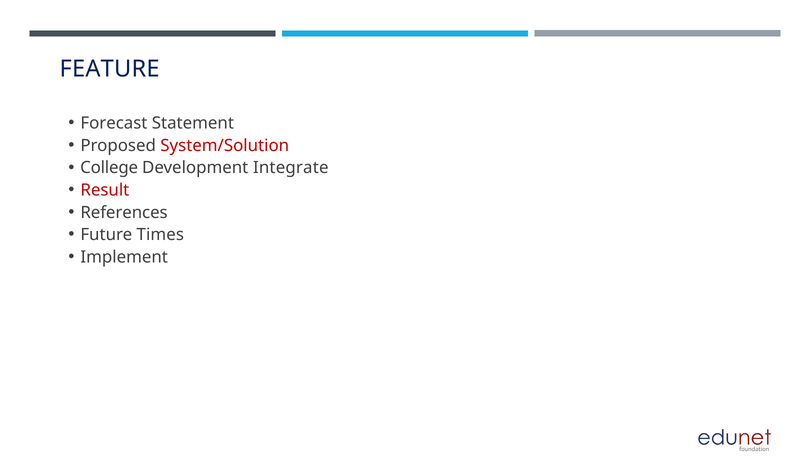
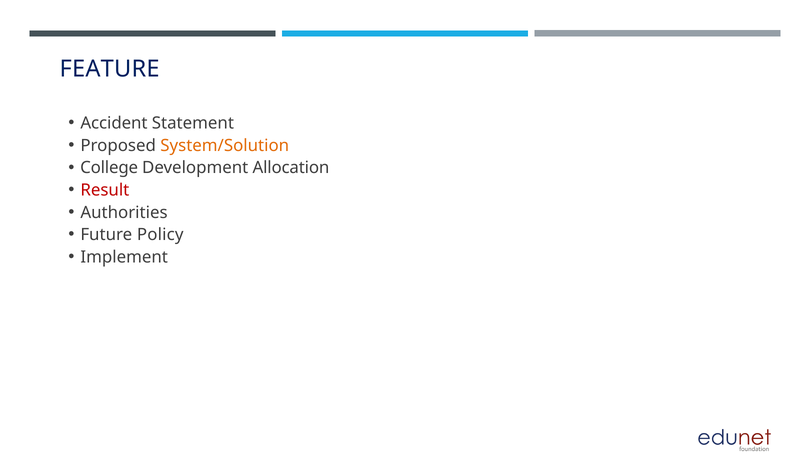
Forecast: Forecast -> Accident
System/Solution colour: red -> orange
Integrate: Integrate -> Allocation
References: References -> Authorities
Times: Times -> Policy
